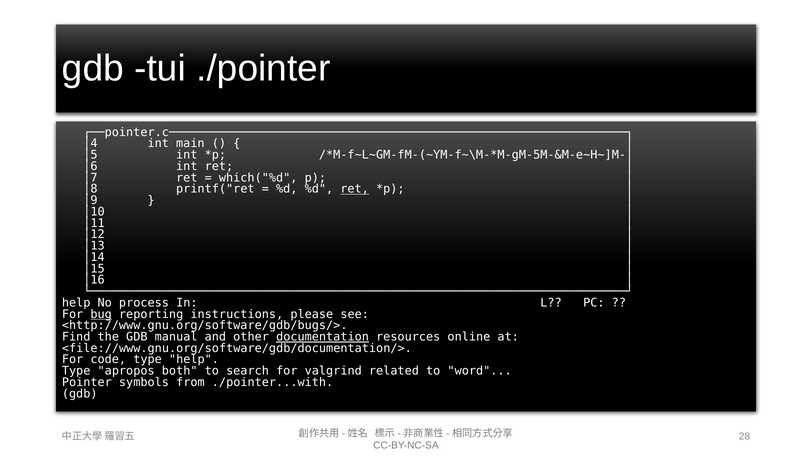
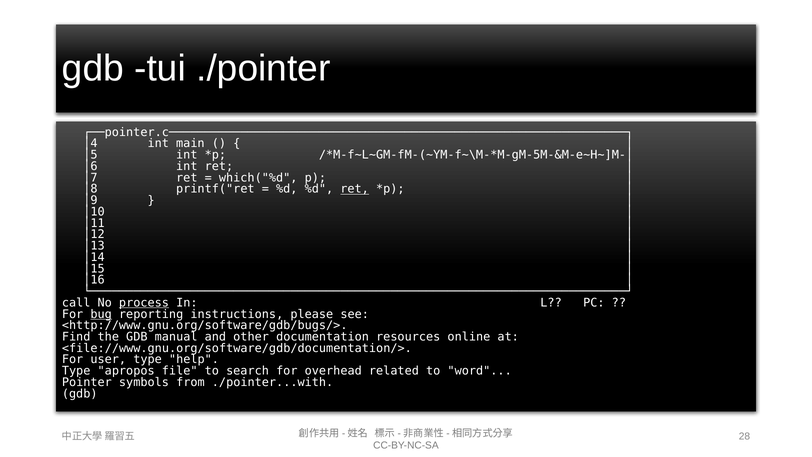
help at (76, 303): help -> call
process underline: none -> present
documentation underline: present -> none
code: code -> user
both: both -> file
valgrind: valgrind -> overhead
